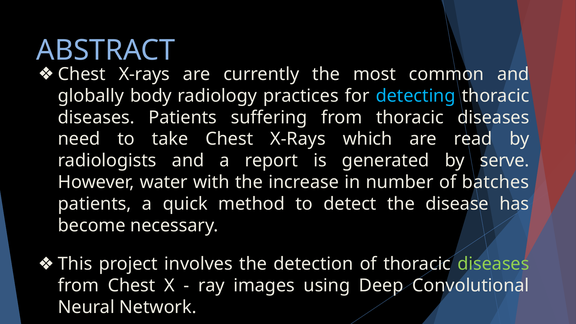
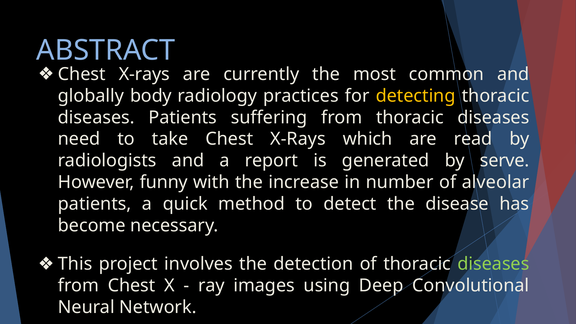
detecting colour: light blue -> yellow
water: water -> funny
batches: batches -> alveolar
